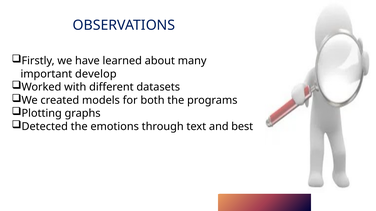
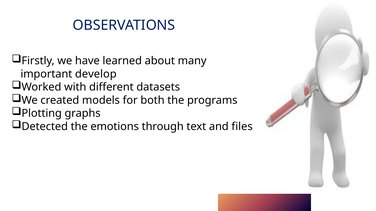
best: best -> files
